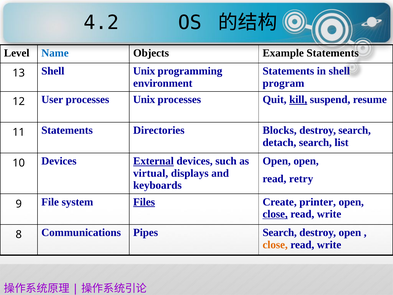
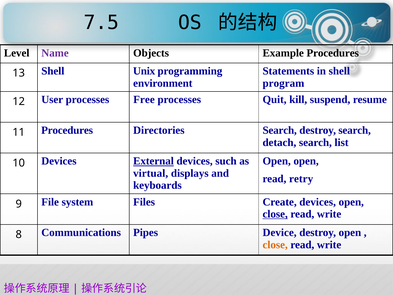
4.2: 4.2 -> 7.5
Name colour: blue -> purple
Example Statements: Statements -> Procedures
processes Unix: Unix -> Free
kill underline: present -> none
11 Statements: Statements -> Procedures
Directories Blocks: Blocks -> Search
Files underline: present -> none
Create printer: printer -> devices
Pipes Search: Search -> Device
